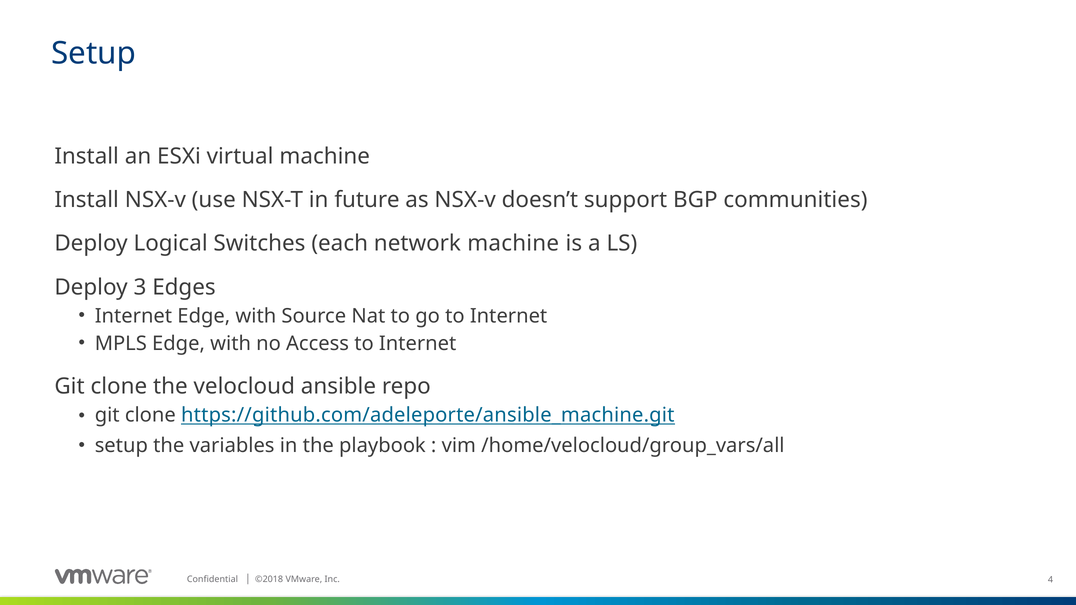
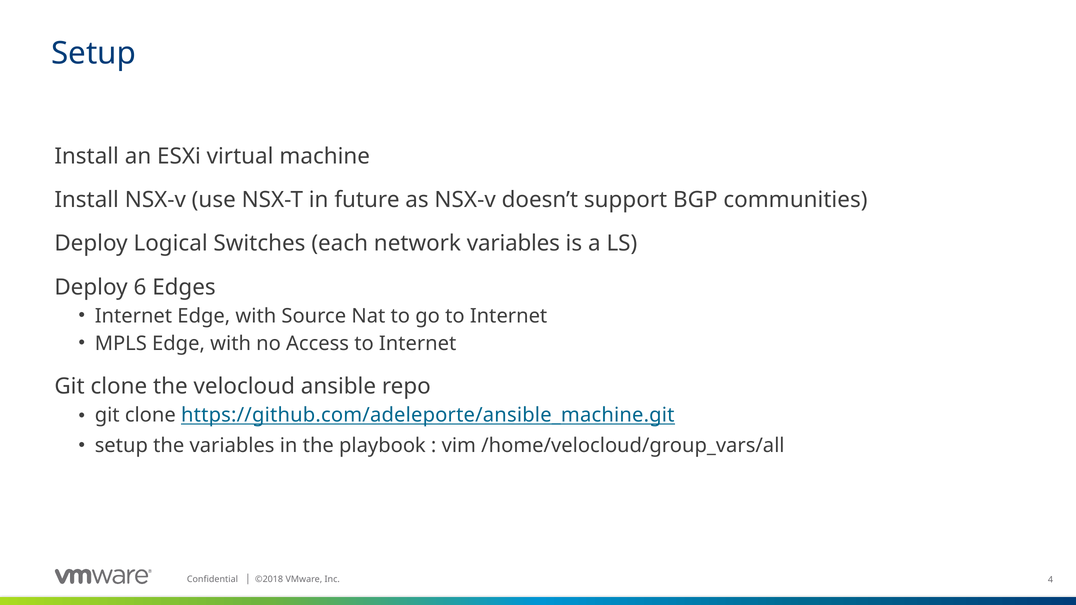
network machine: machine -> variables
3: 3 -> 6
